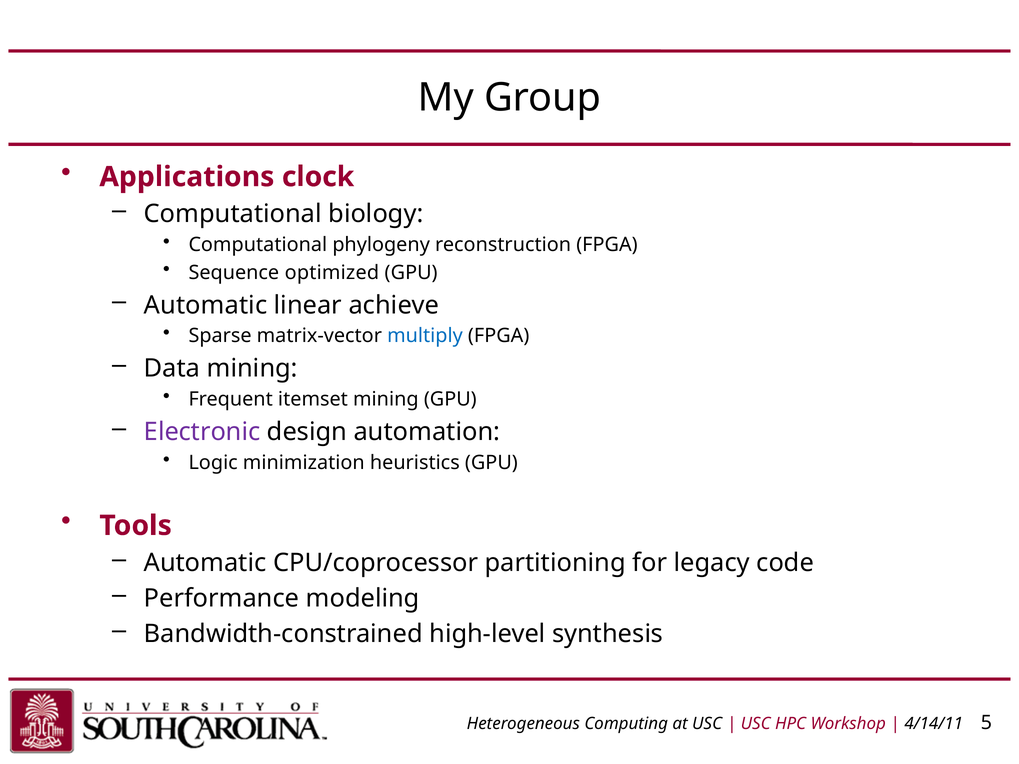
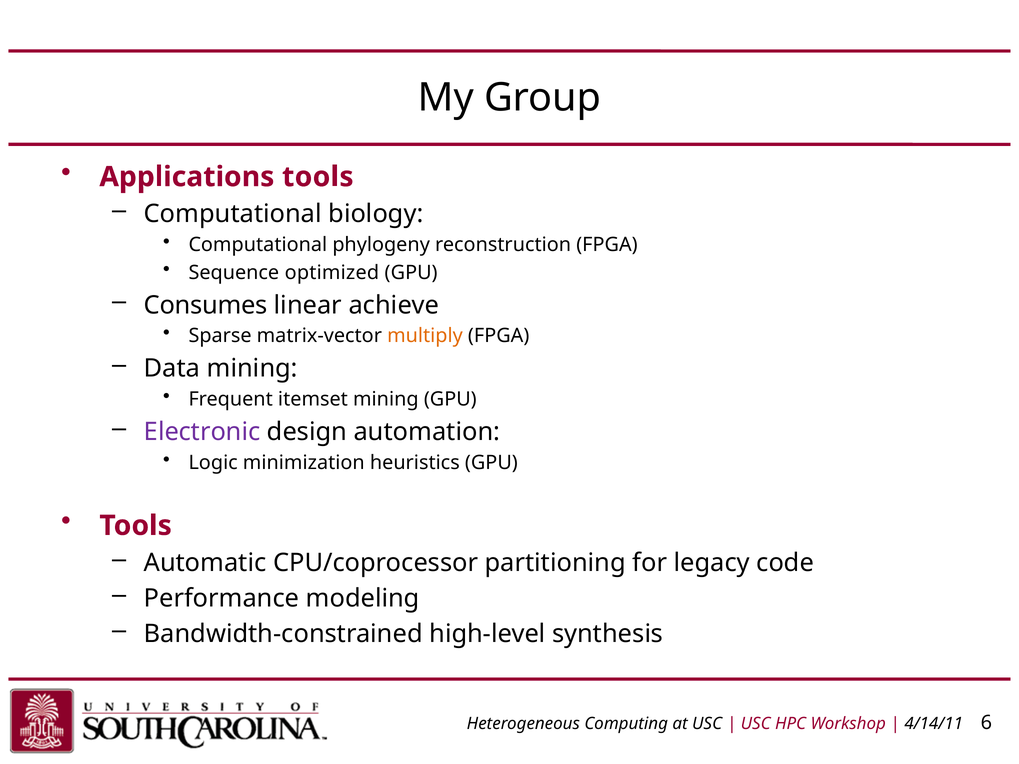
Applications clock: clock -> tools
Automatic at (206, 305): Automatic -> Consumes
multiply colour: blue -> orange
5: 5 -> 6
